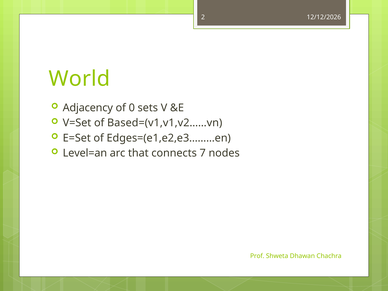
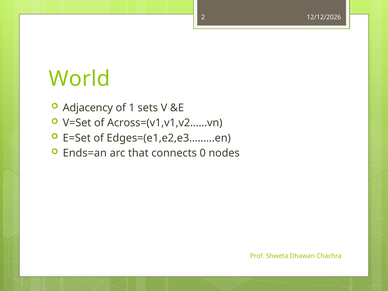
0: 0 -> 1
Based=(v1,v1,v2……vn: Based=(v1,v1,v2……vn -> Across=(v1,v1,v2……vn
Level=an: Level=an -> Ends=an
7: 7 -> 0
